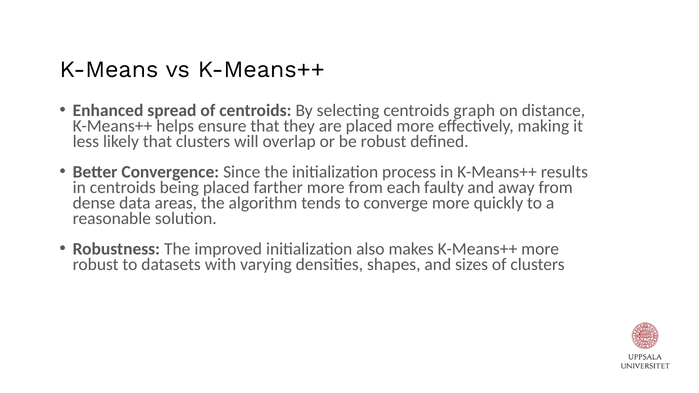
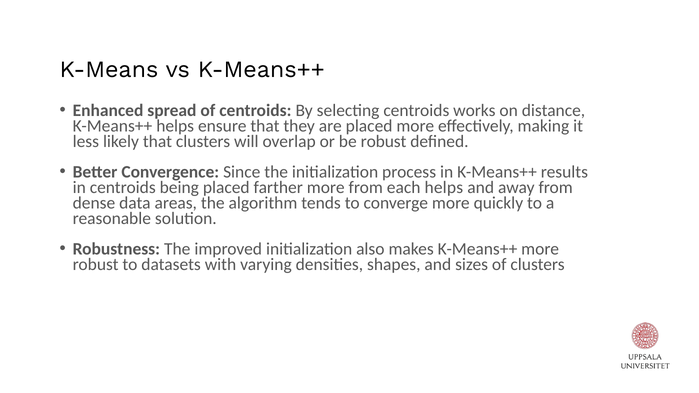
graph: graph -> works
each faulty: faulty -> helps
